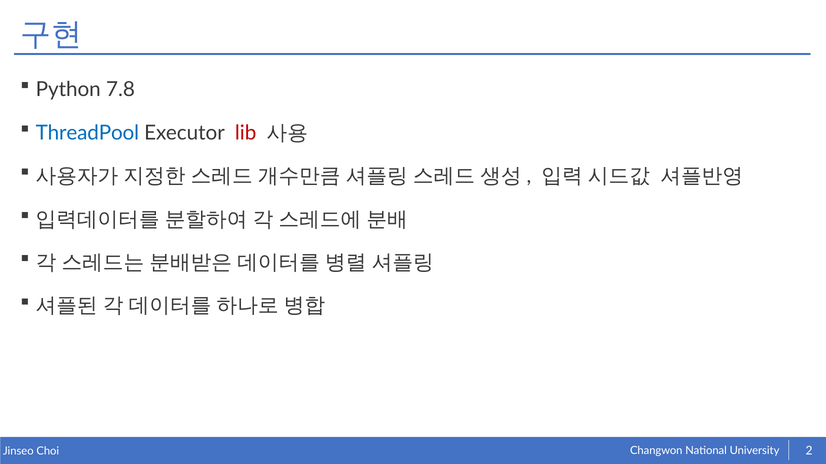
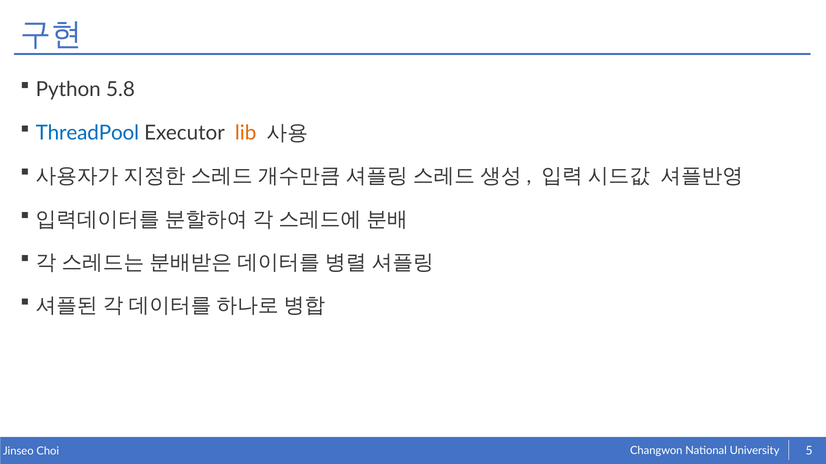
7.8: 7.8 -> 5.8
lib colour: red -> orange
2: 2 -> 5
